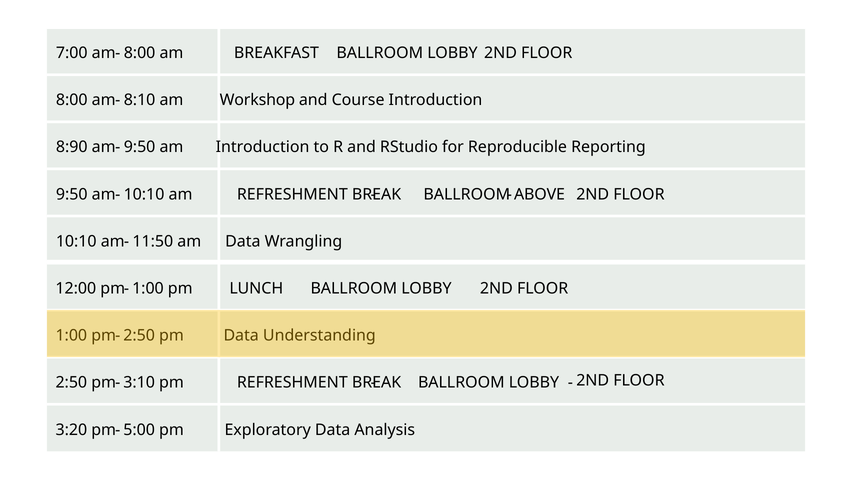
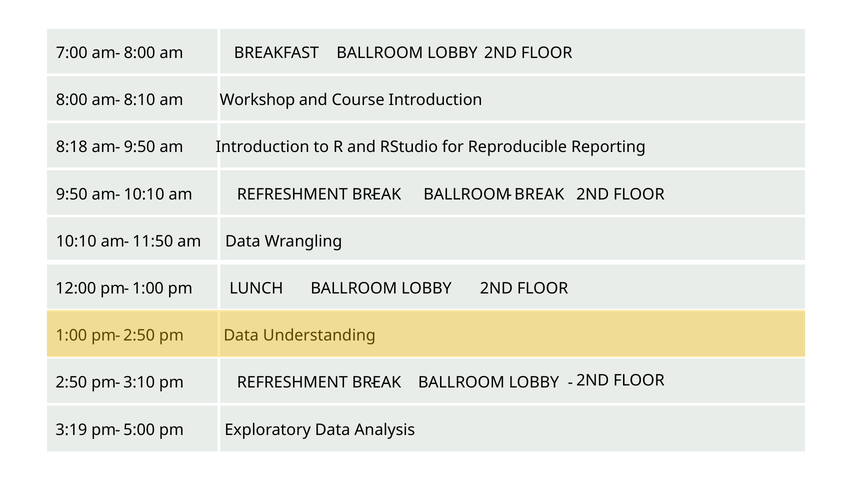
8:90: 8:90 -> 8:18
ABOVE at (539, 194): ABOVE -> BREAK
3:20: 3:20 -> 3:19
